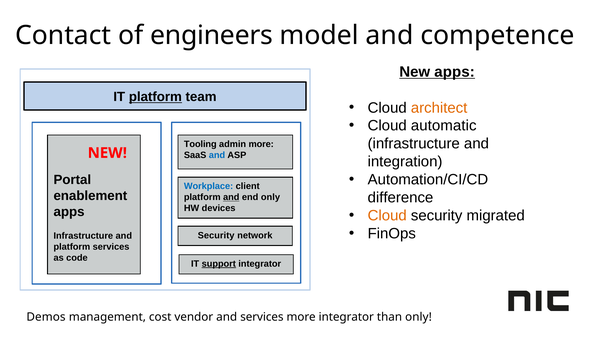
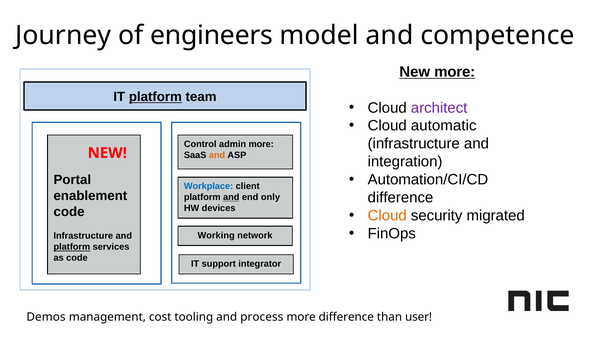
Contact: Contact -> Journey
New apps: apps -> more
architect colour: orange -> purple
Tooling: Tooling -> Control
and at (217, 155) colour: blue -> orange
apps at (69, 212): apps -> code
Security at (216, 235): Security -> Working
platform at (72, 247) underline: none -> present
support underline: present -> none
vendor: vendor -> tooling
and services: services -> process
more integrator: integrator -> difference
than only: only -> user
